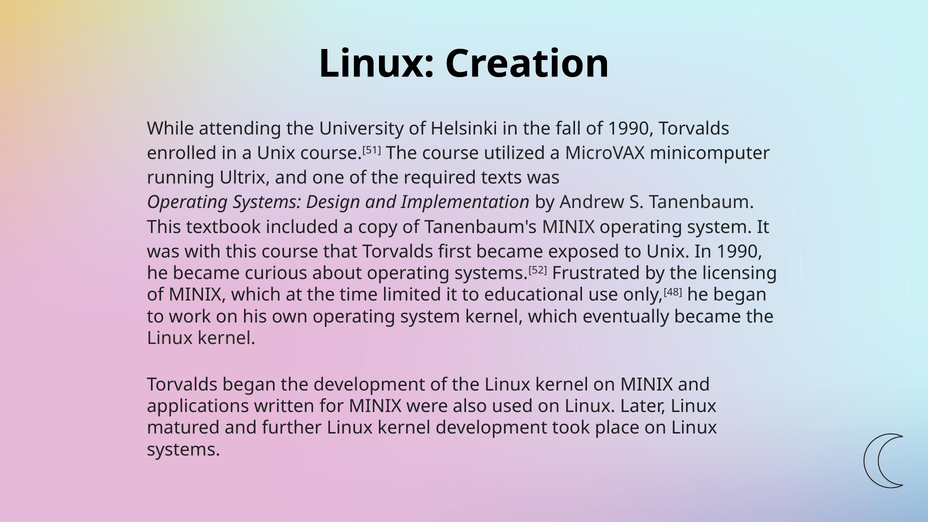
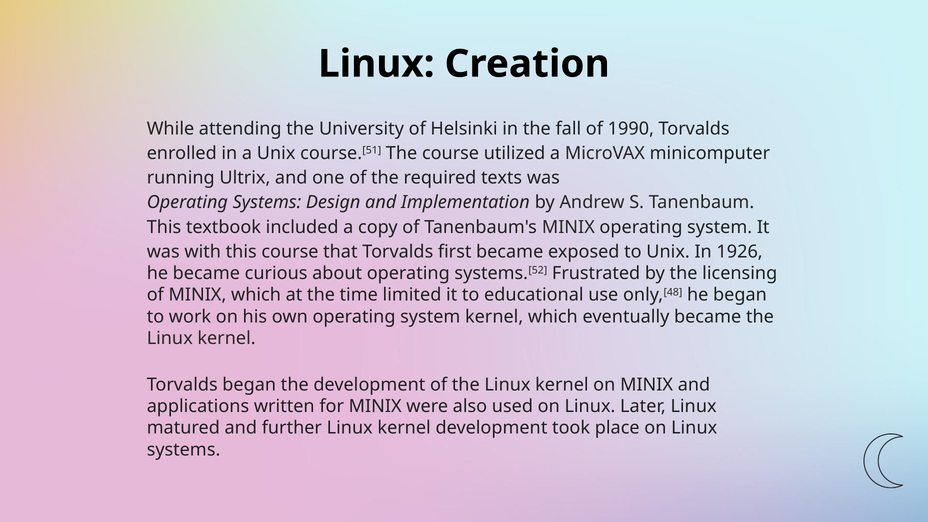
In 1990: 1990 -> 1926
